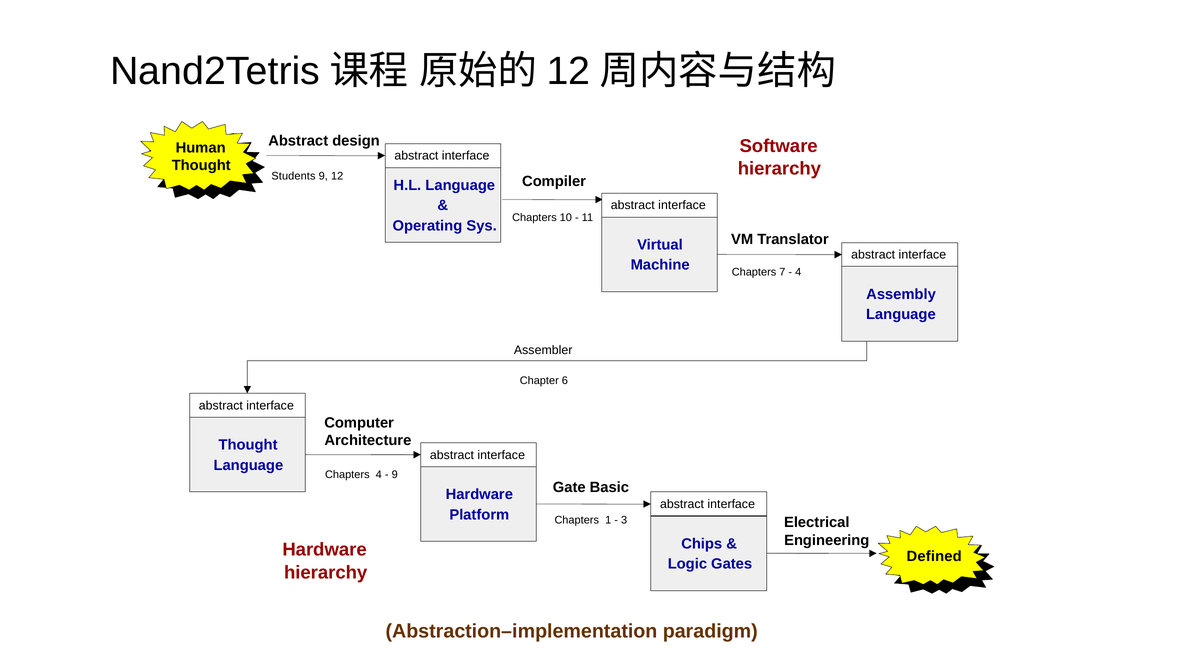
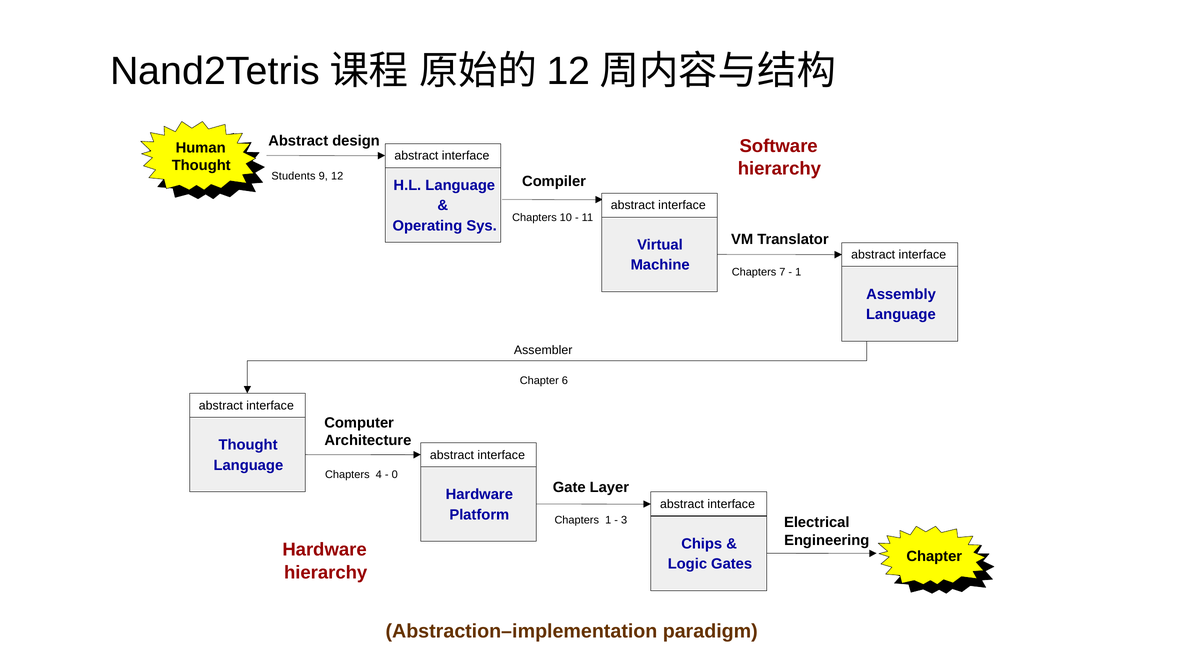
4 at (798, 272): 4 -> 1
9 at (395, 474): 9 -> 0
Basic: Basic -> Layer
Defined at (934, 556): Defined -> Chapter
